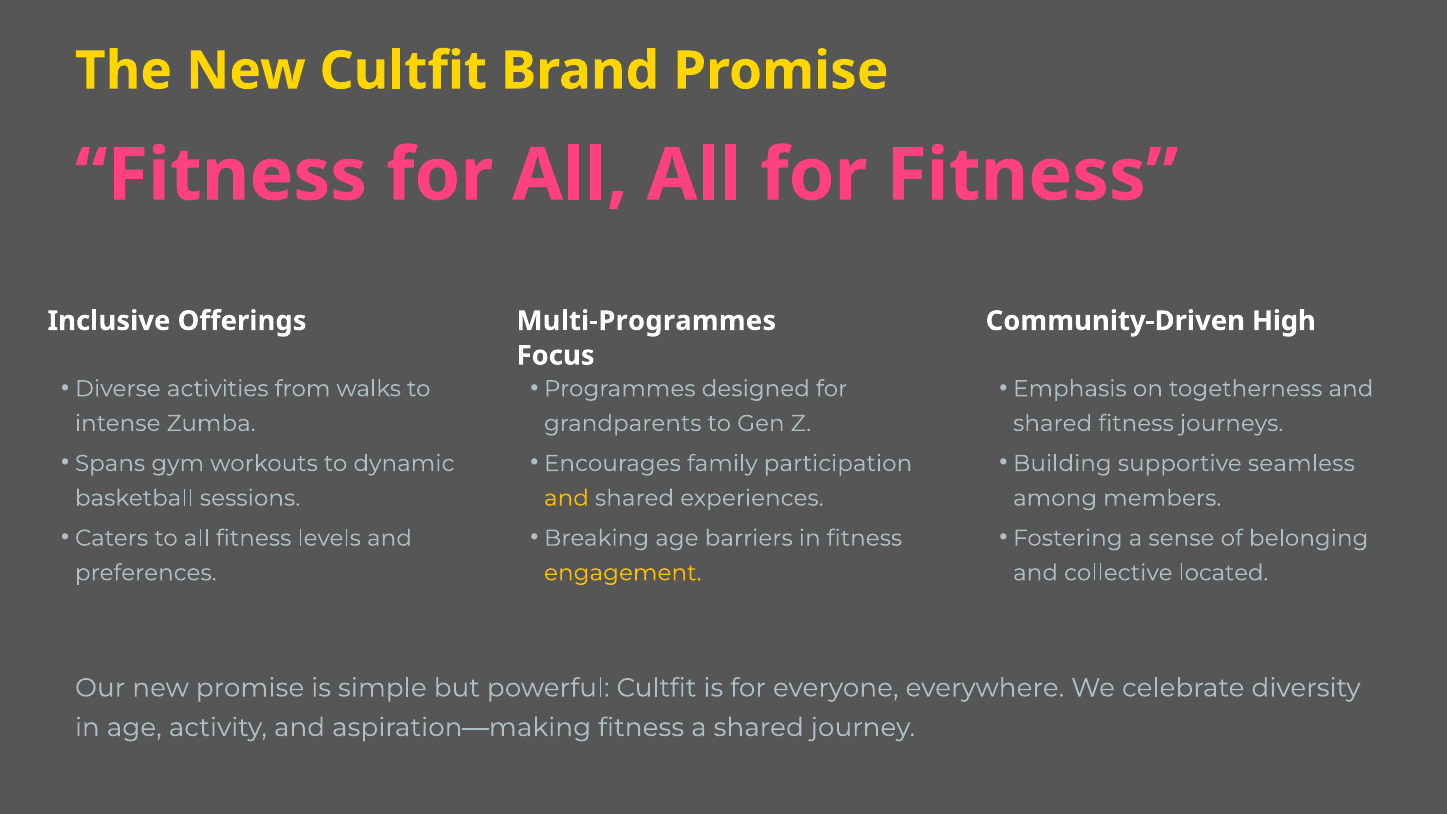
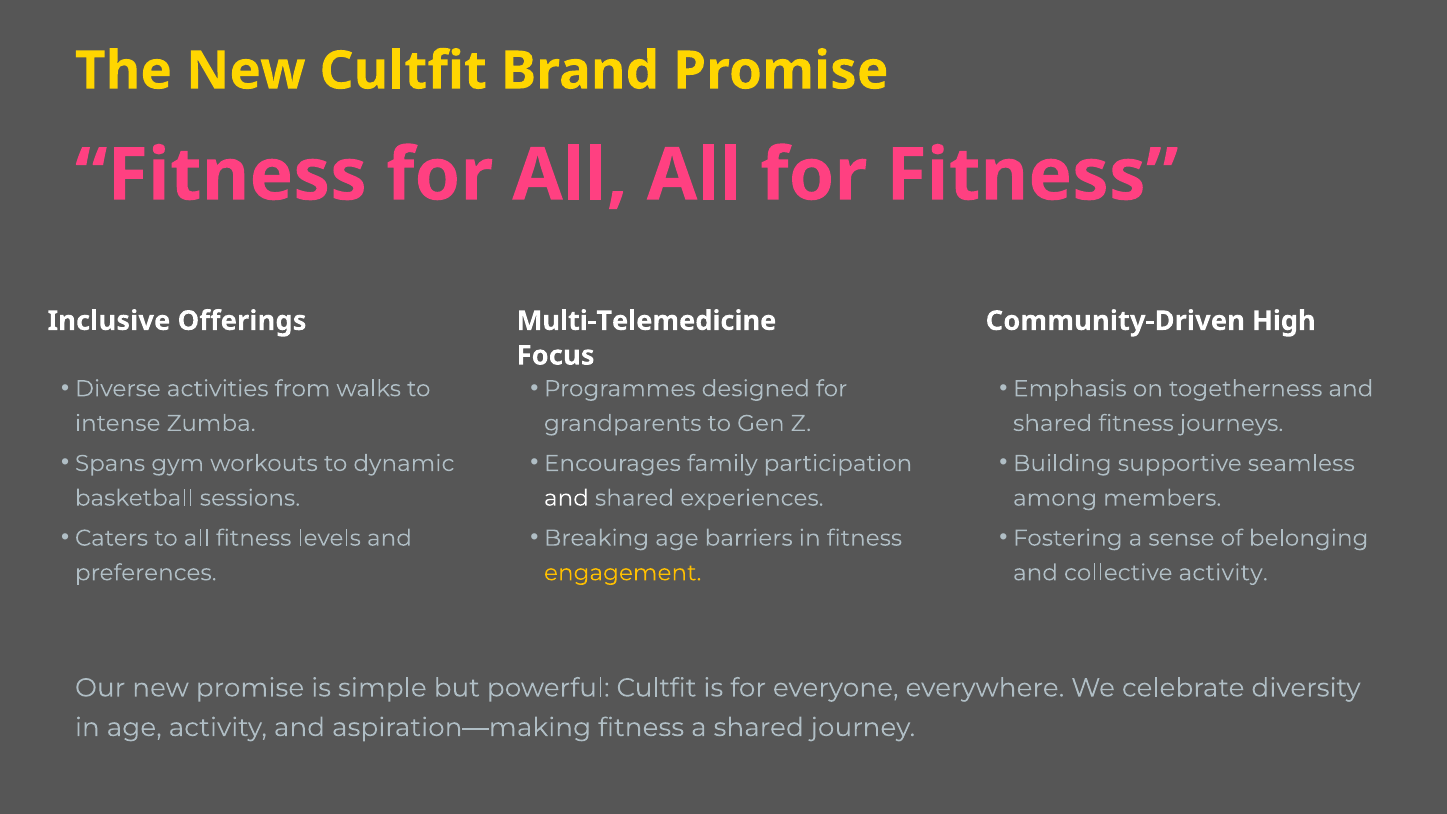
Multi-Programmes: Multi-Programmes -> Multi-Telemedicine
and at (566, 498) colour: yellow -> white
collective located: located -> activity
